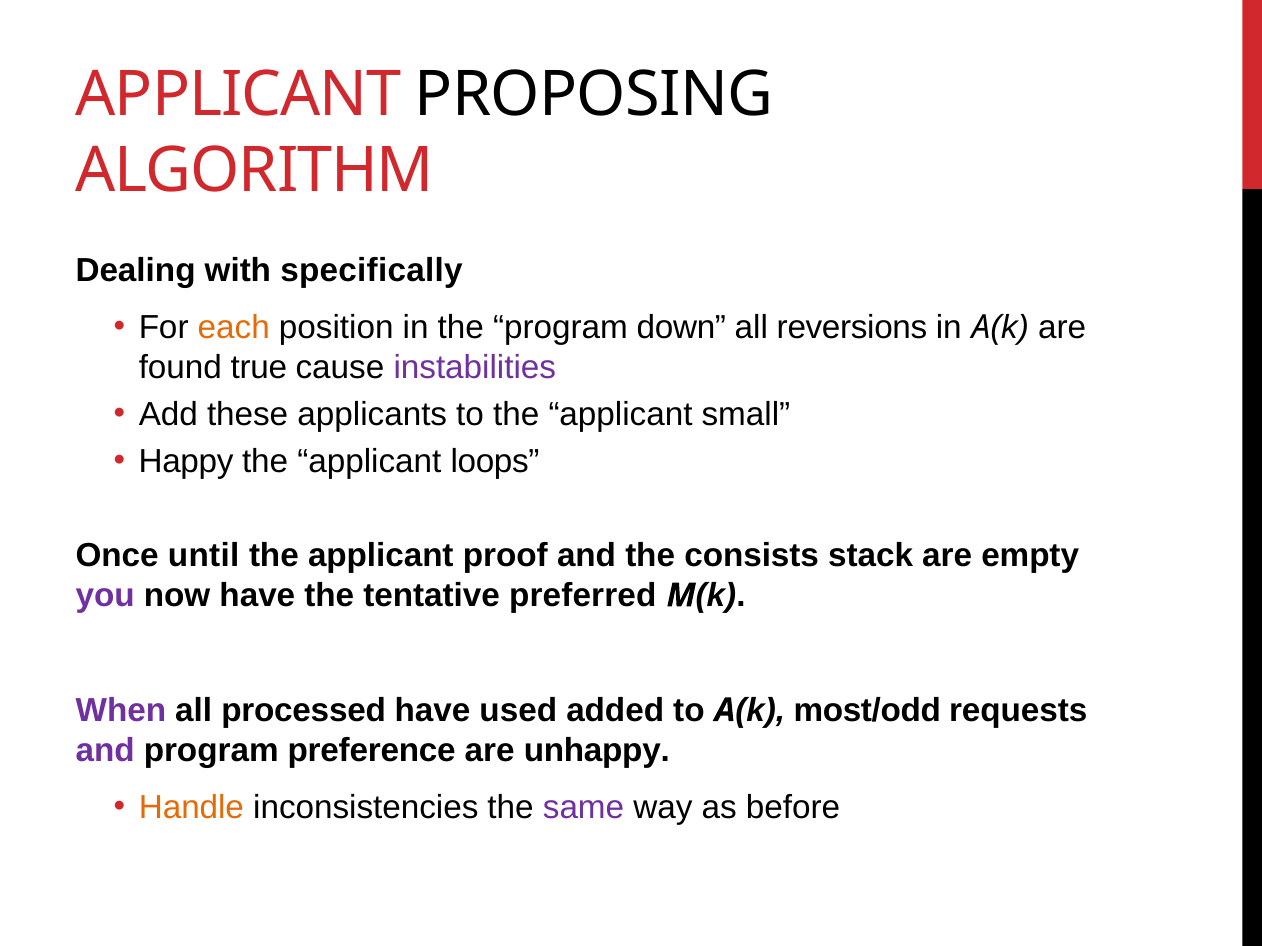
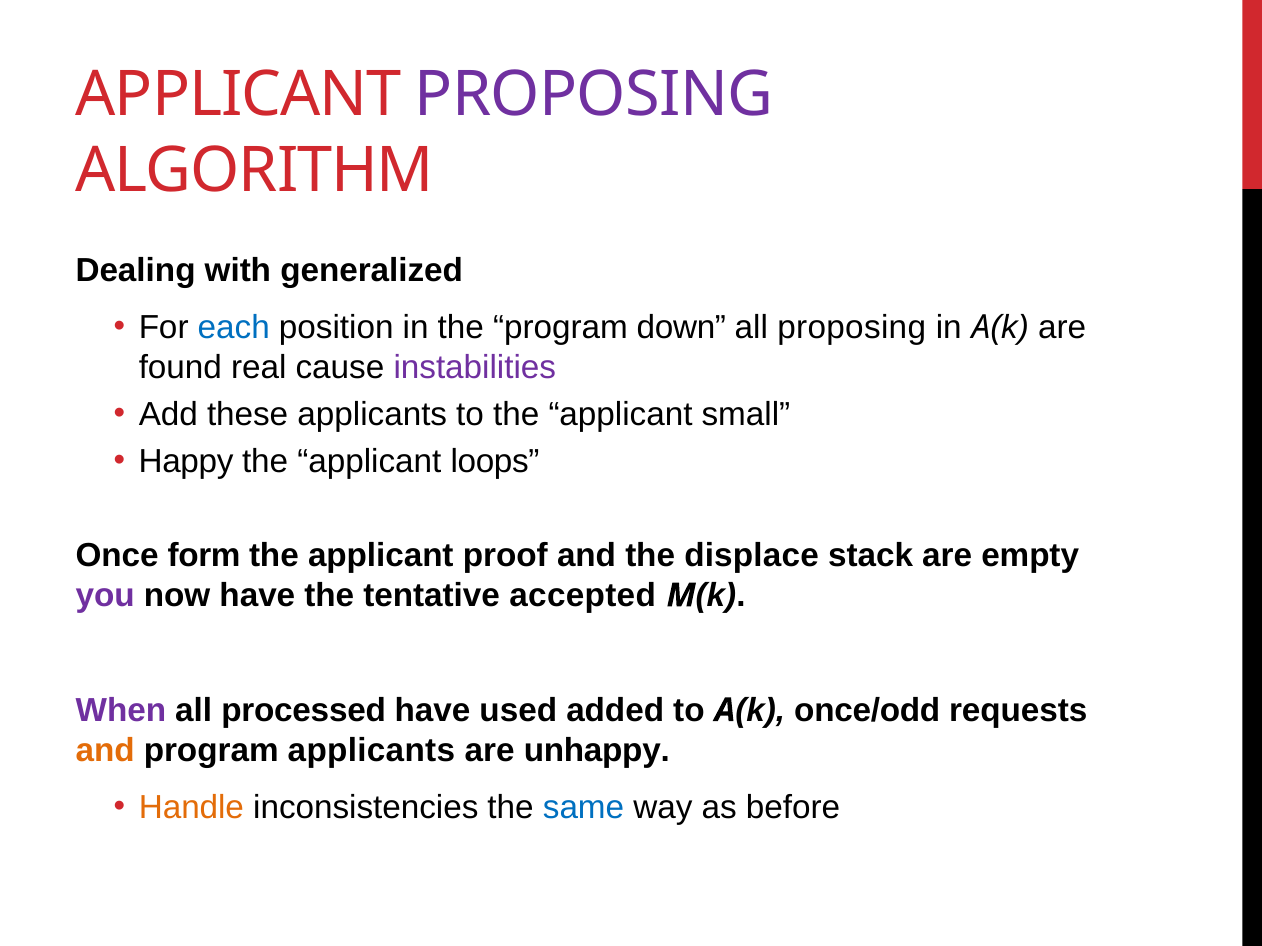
PROPOSING at (594, 95) colour: black -> purple
specifically: specifically -> generalized
each colour: orange -> blue
all reversions: reversions -> proposing
true: true -> real
until: until -> form
consists: consists -> displace
preferred: preferred -> accepted
most/odd: most/odd -> once/odd
and at (105, 751) colour: purple -> orange
program preference: preference -> applicants
same colour: purple -> blue
